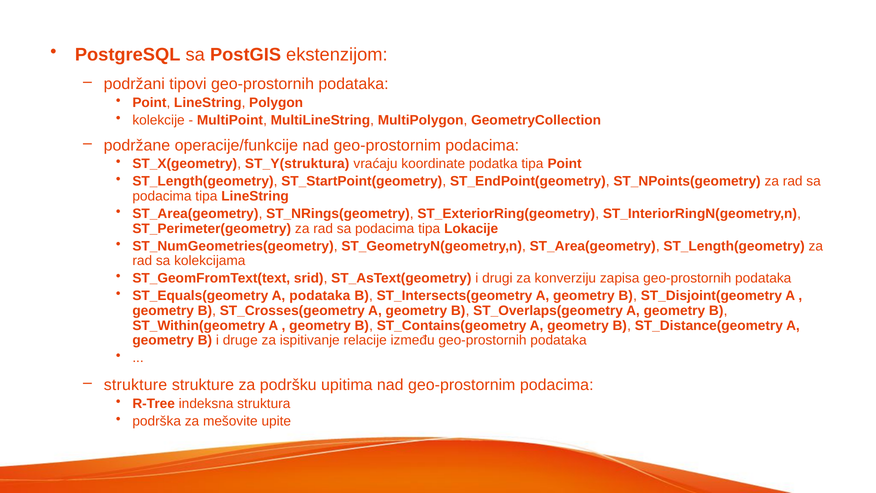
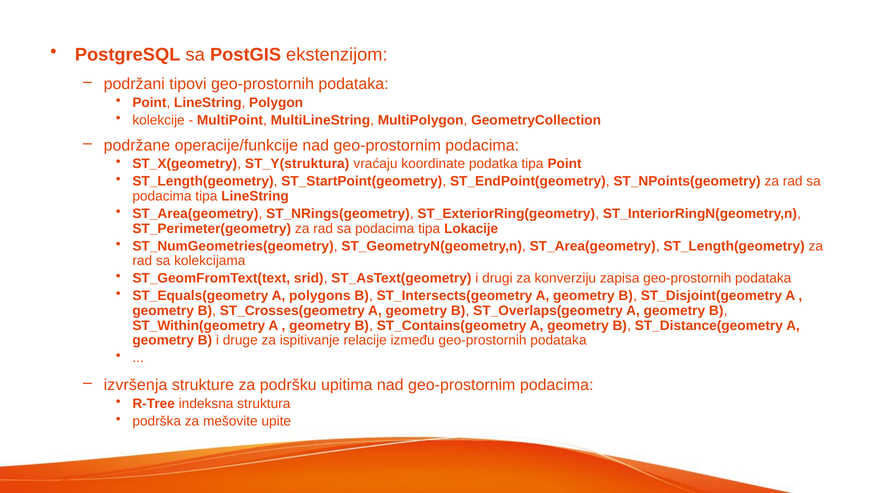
A podataka: podataka -> polygons
strukture at (136, 385): strukture -> izvršenja
